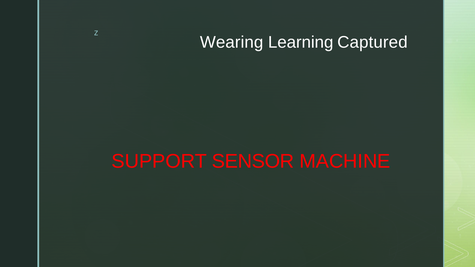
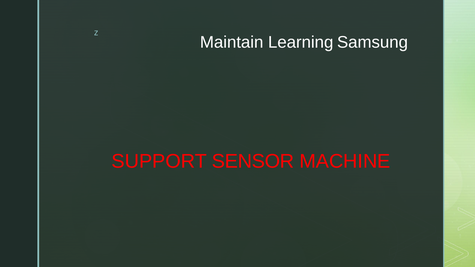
Wearing: Wearing -> Maintain
Captured: Captured -> Samsung
